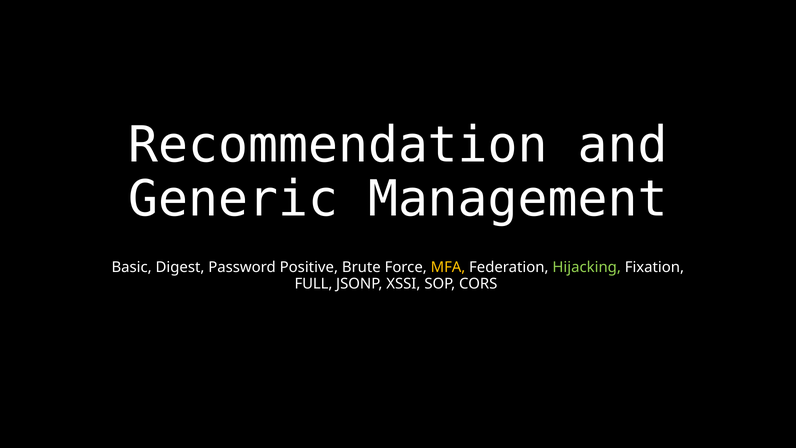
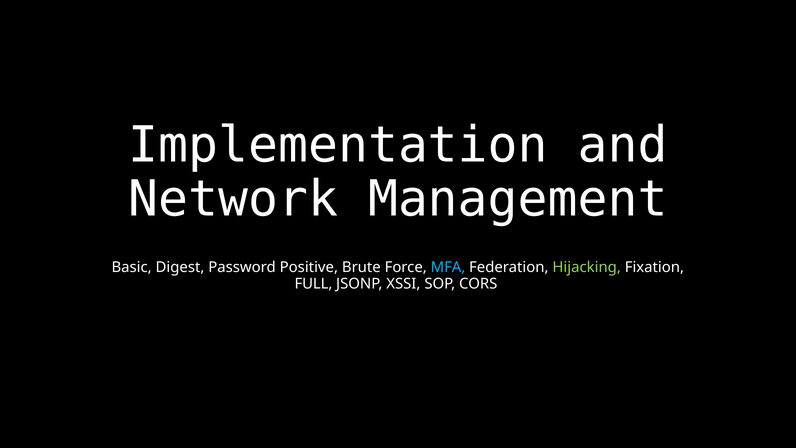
Recommendation: Recommendation -> Implementation
Generic: Generic -> Network
MFA colour: yellow -> light blue
